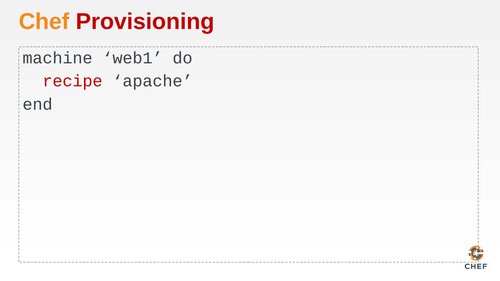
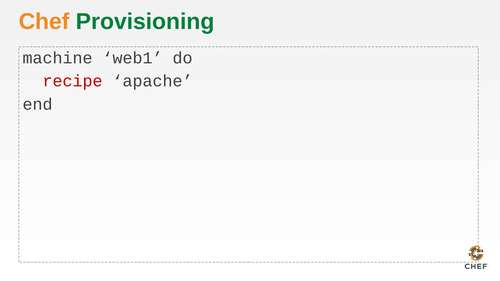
Provisioning colour: red -> green
